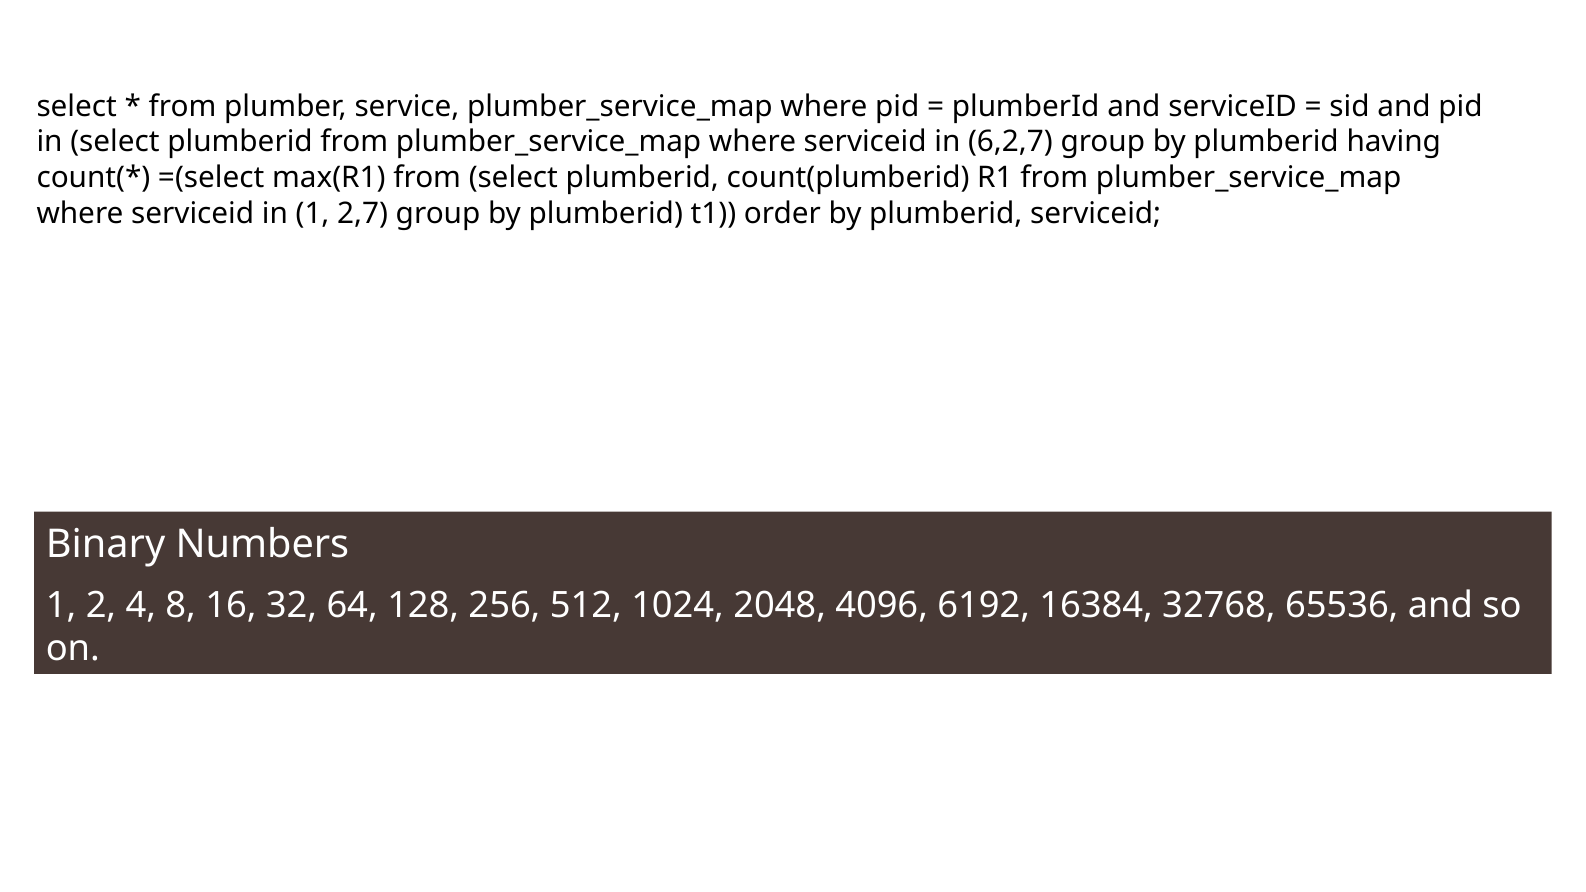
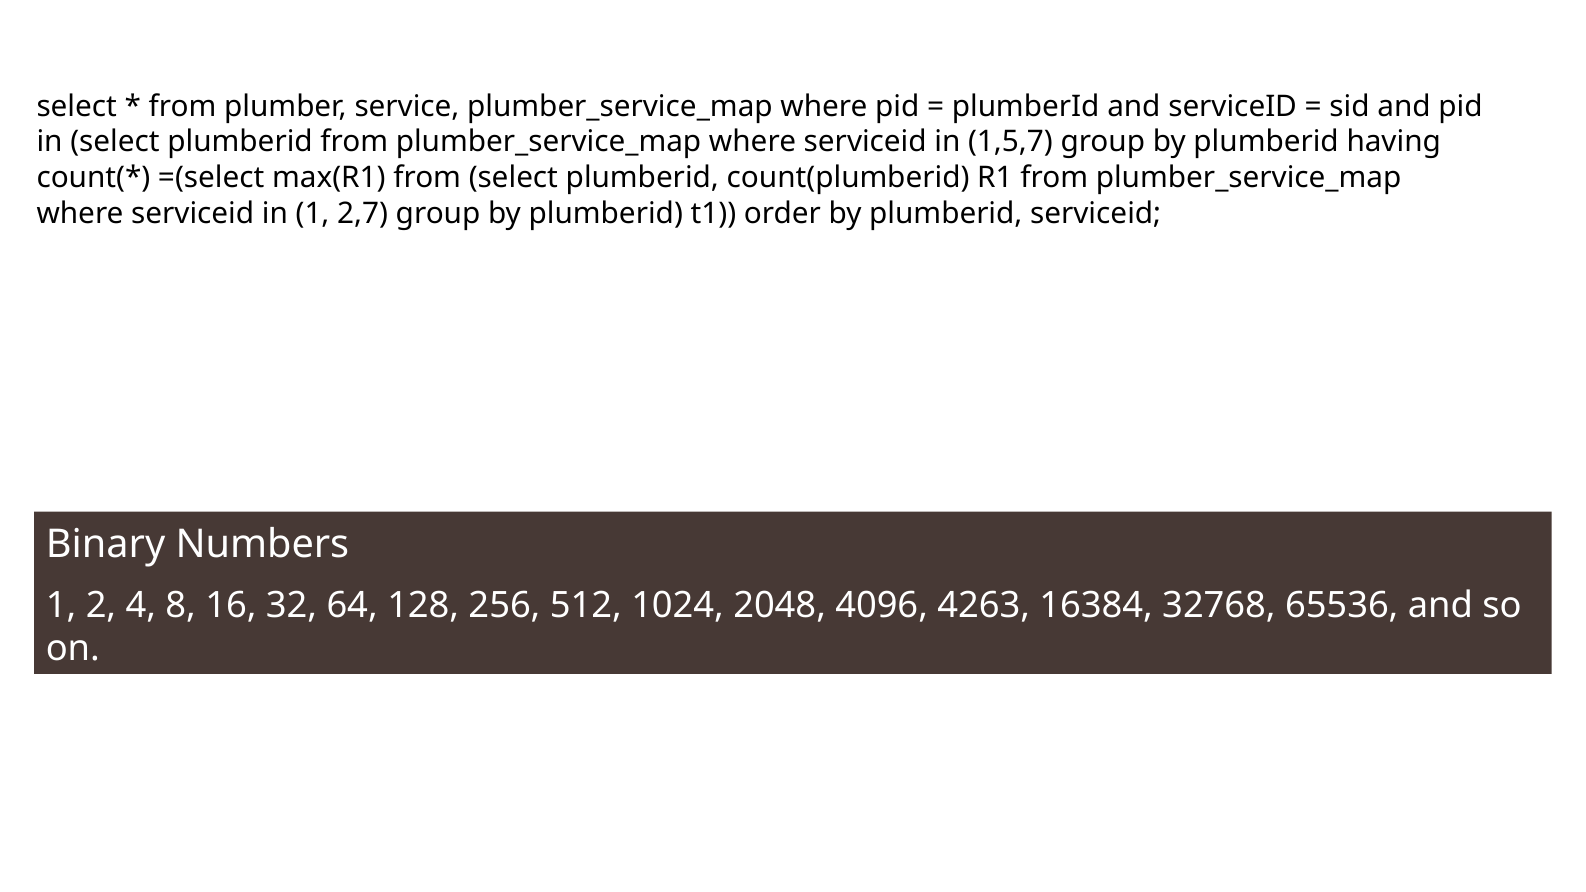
6,2,7: 6,2,7 -> 1,5,7
6192: 6192 -> 4263
